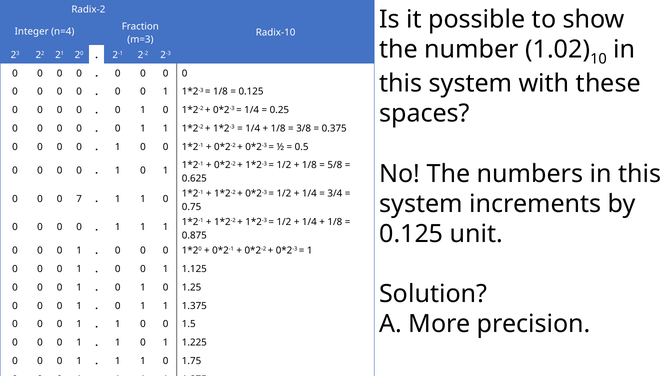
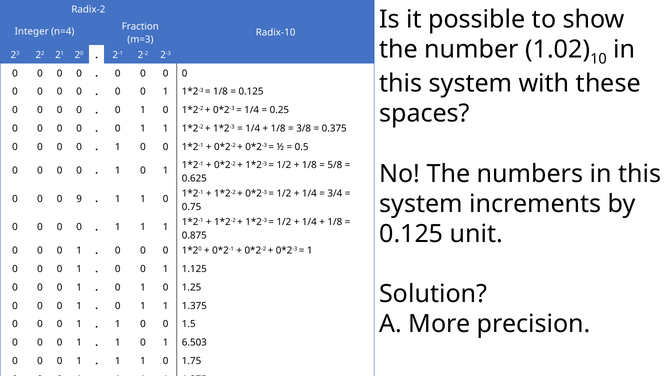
7: 7 -> 9
1.225: 1.225 -> 6.503
